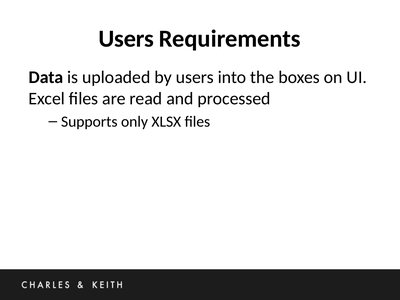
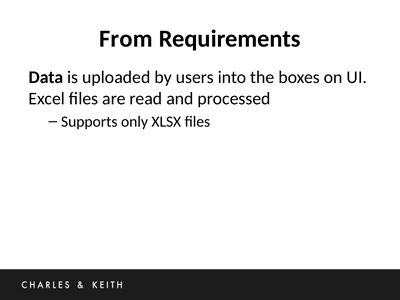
Users at (126, 39): Users -> From
